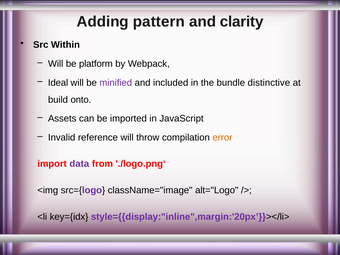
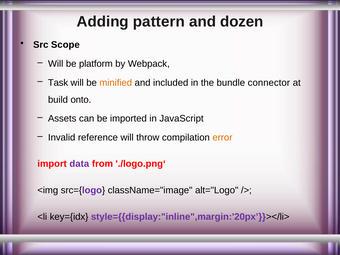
clarity: clarity -> dozen
Within: Within -> Scope
Ideal: Ideal -> Task
minified colour: purple -> orange
distinctive: distinctive -> connector
